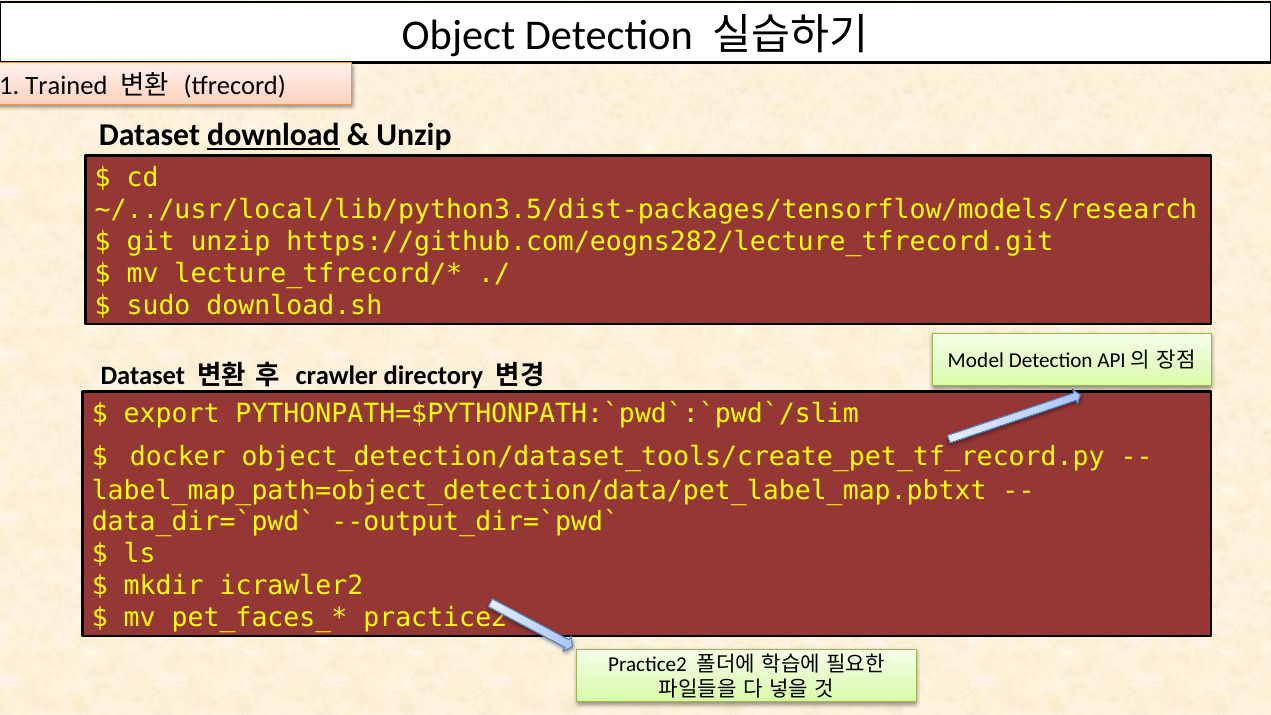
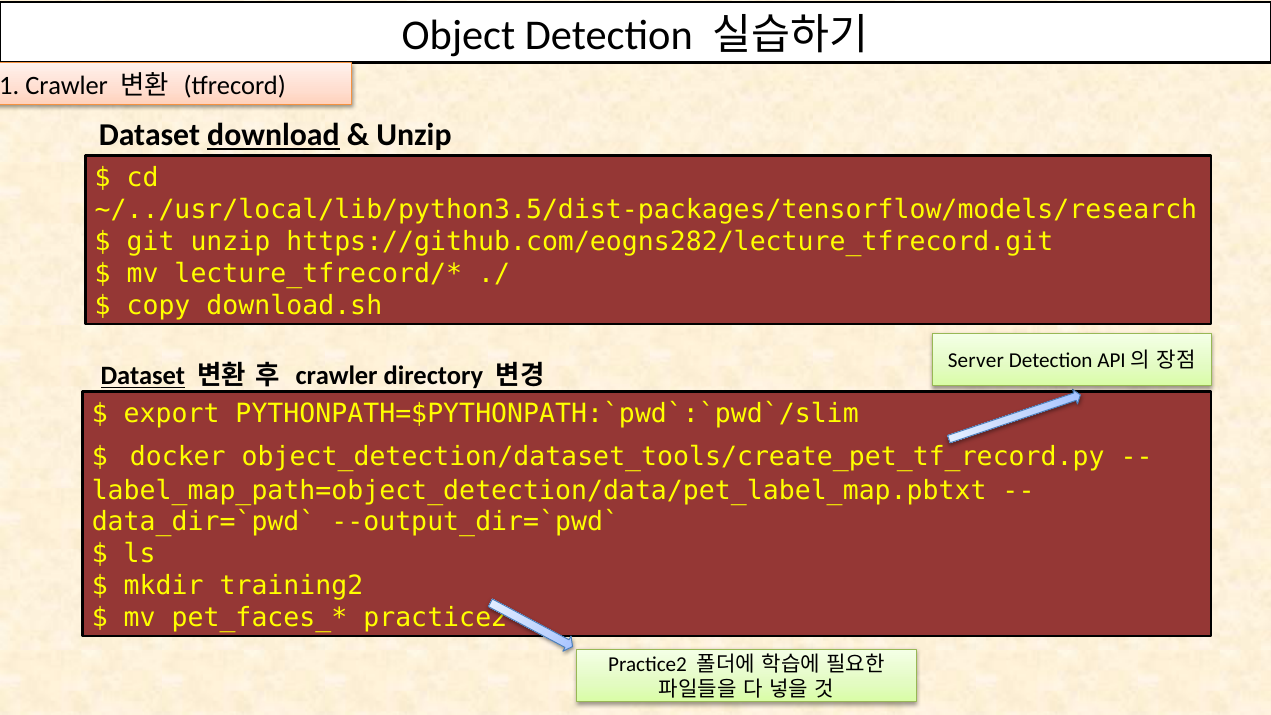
Trained at (66, 85): Trained -> Crawler
sudo: sudo -> copy
Model: Model -> Server
Dataset at (143, 376) underline: none -> present
icrawler2: icrawler2 -> training2
